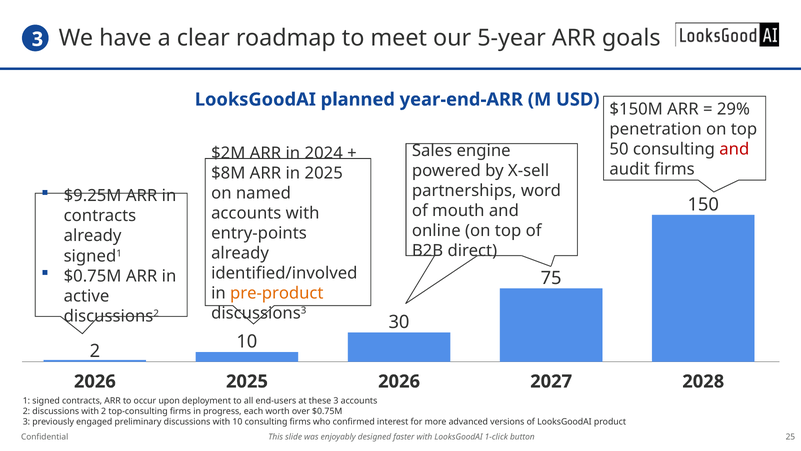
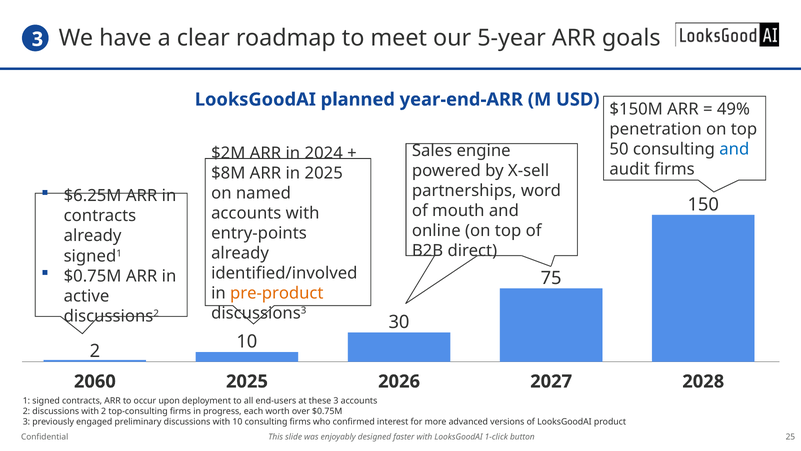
29%: 29% -> 49%
and at (734, 149) colour: red -> blue
$9.25M: $9.25M -> $6.25M
2026 at (95, 381): 2026 -> 2060
